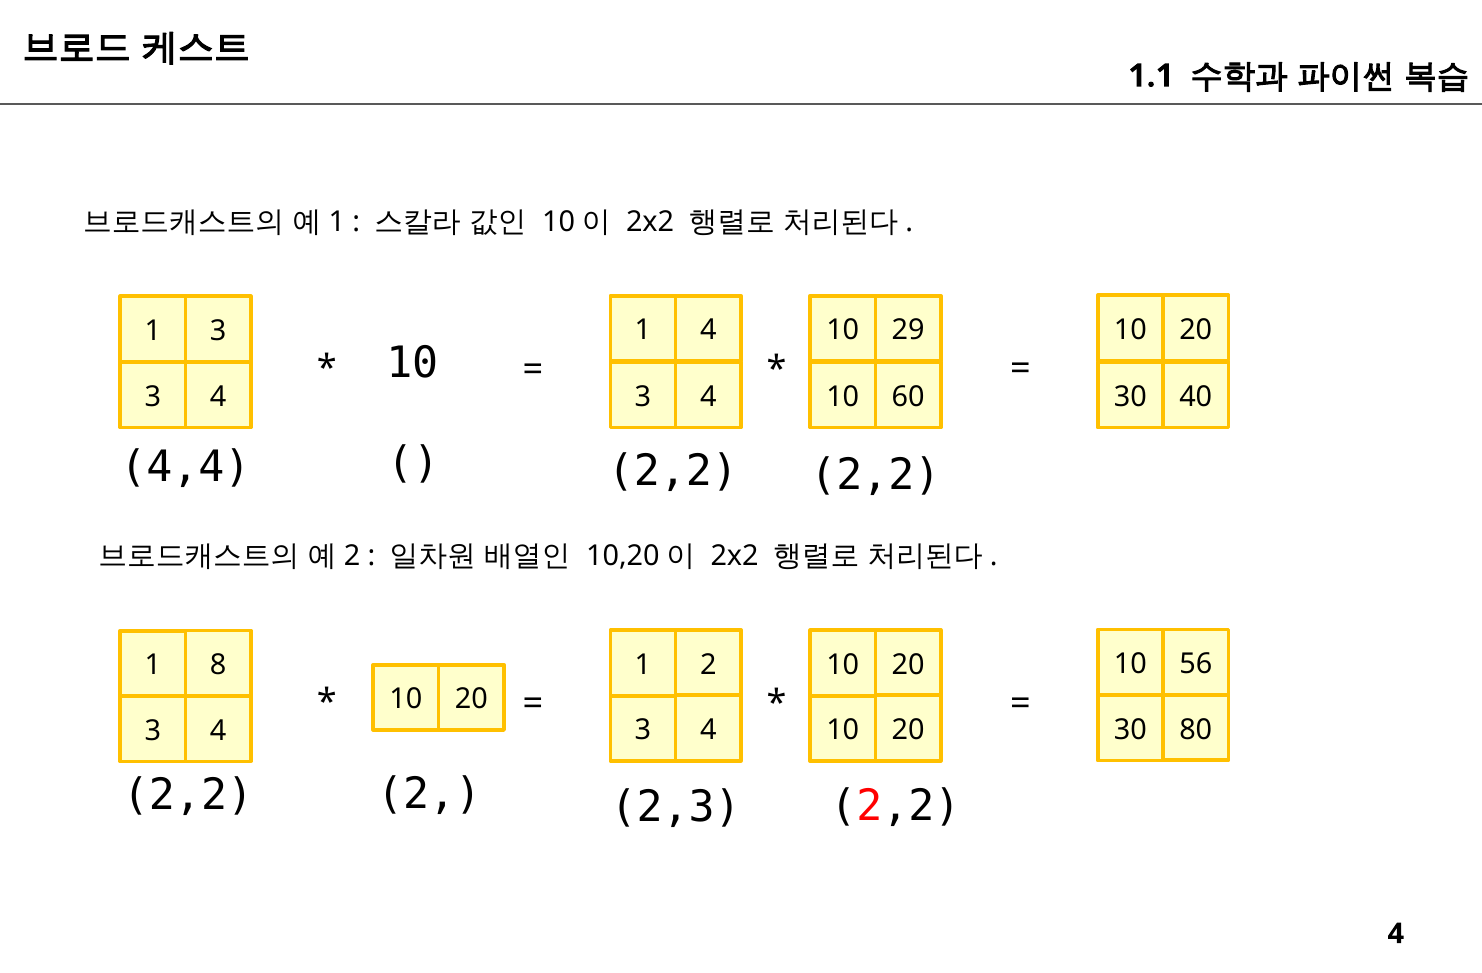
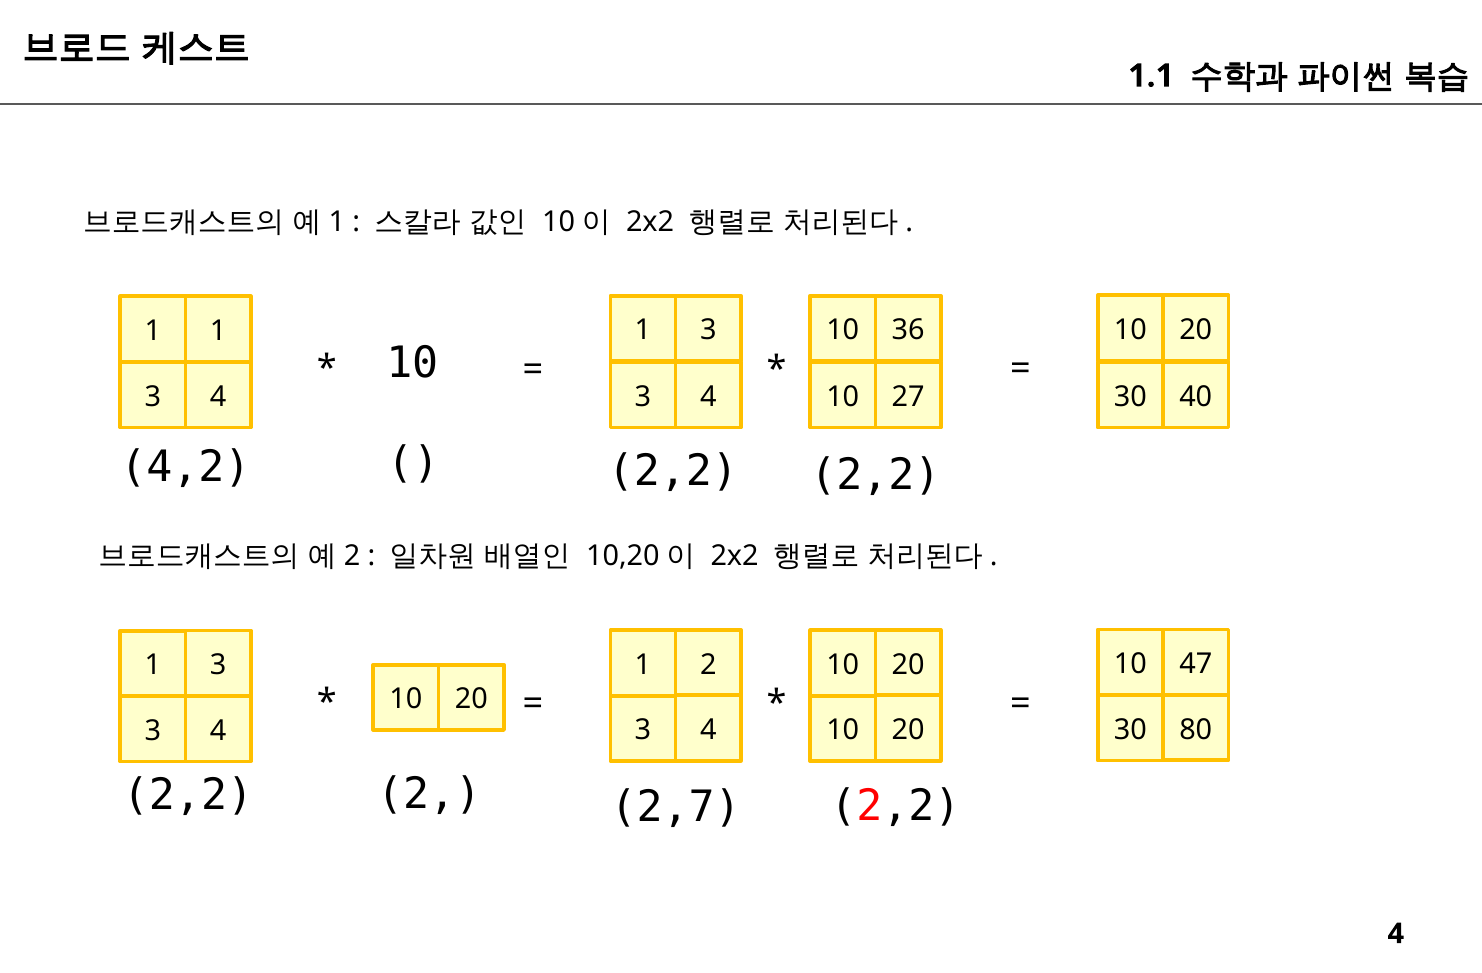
4 at (708, 331): 4 -> 3
29: 29 -> 36
1 3: 3 -> 1
60: 60 -> 27
4,4: 4,4 -> 4,2
56: 56 -> 47
8 at (218, 665): 8 -> 3
2,3: 2,3 -> 2,7
